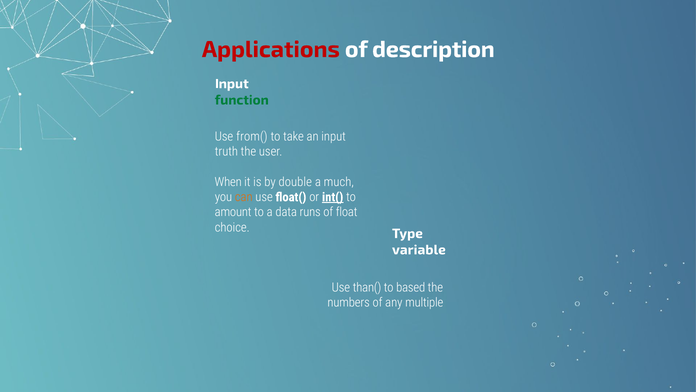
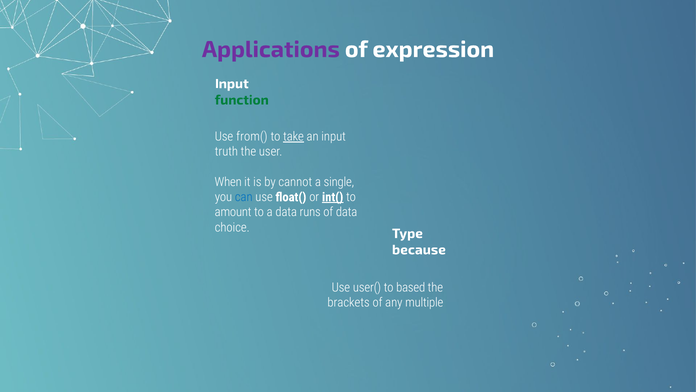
Applications colour: red -> purple
description: description -> expression
take underline: none -> present
double: double -> cannot
much: much -> single
can colour: orange -> blue
of float: float -> data
variable: variable -> because
than(: than( -> user(
numbers: numbers -> brackets
